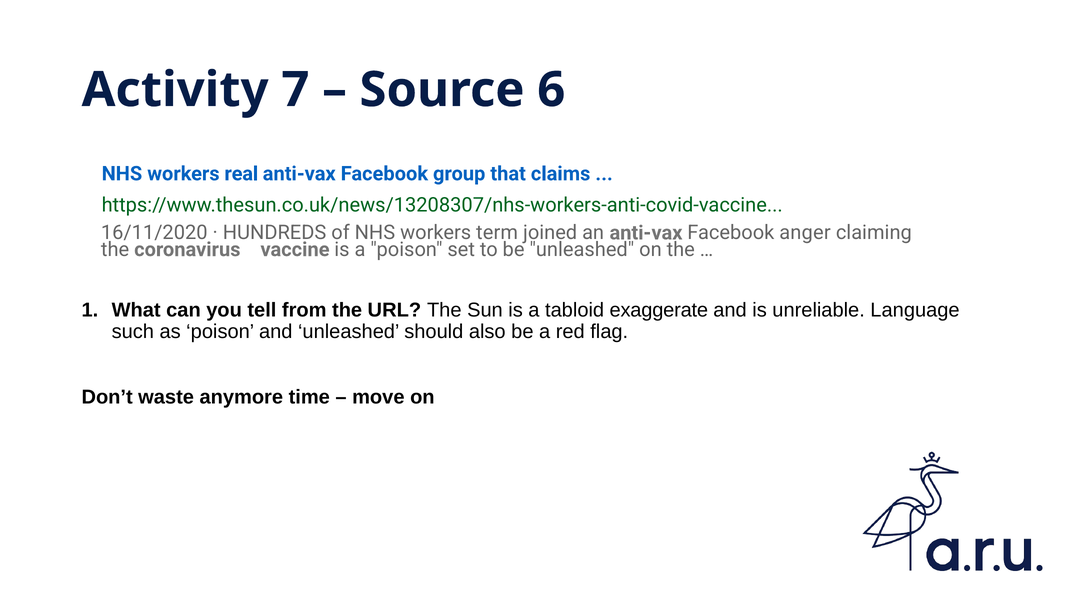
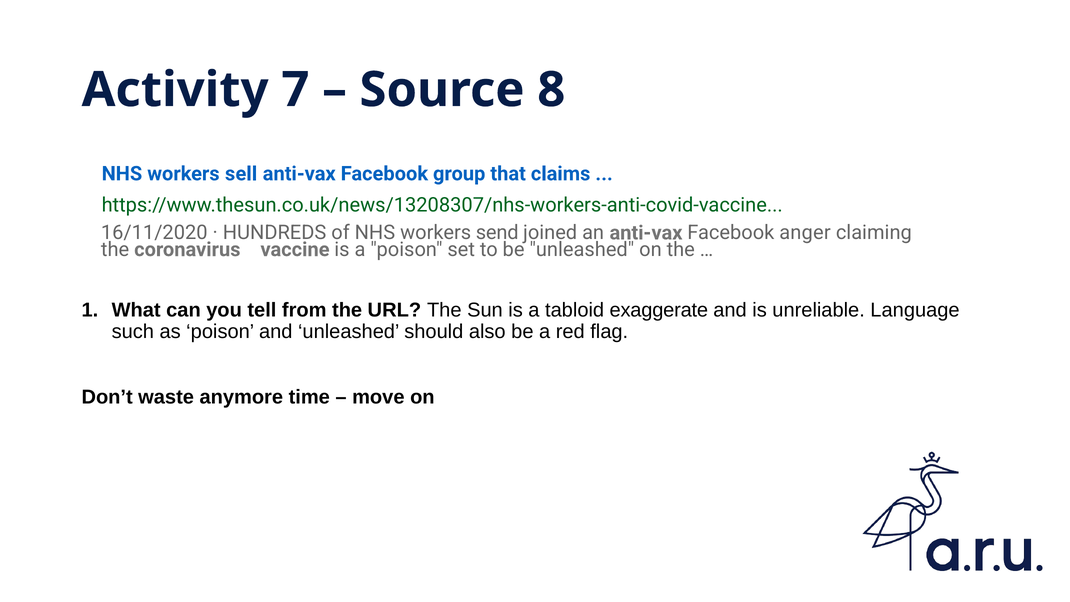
6: 6 -> 8
real: real -> sell
term: term -> send
